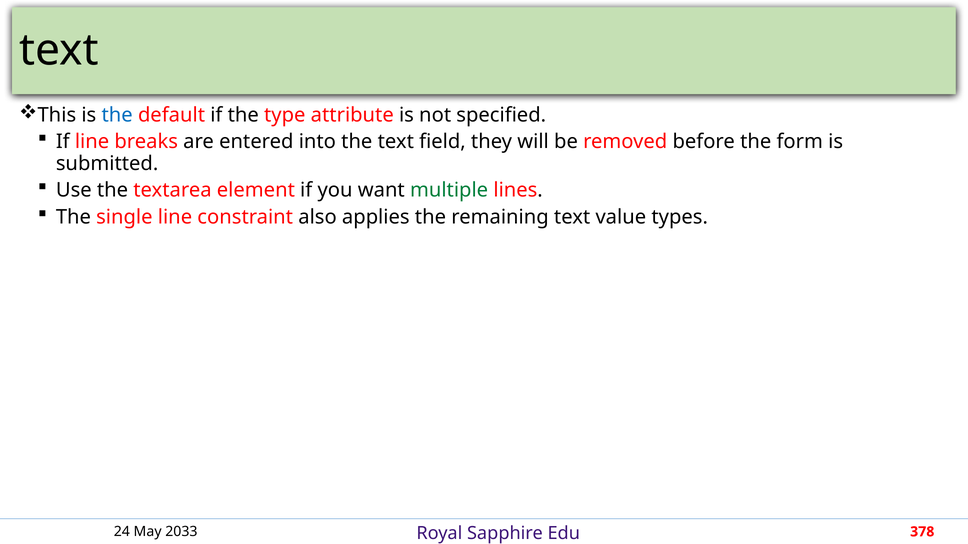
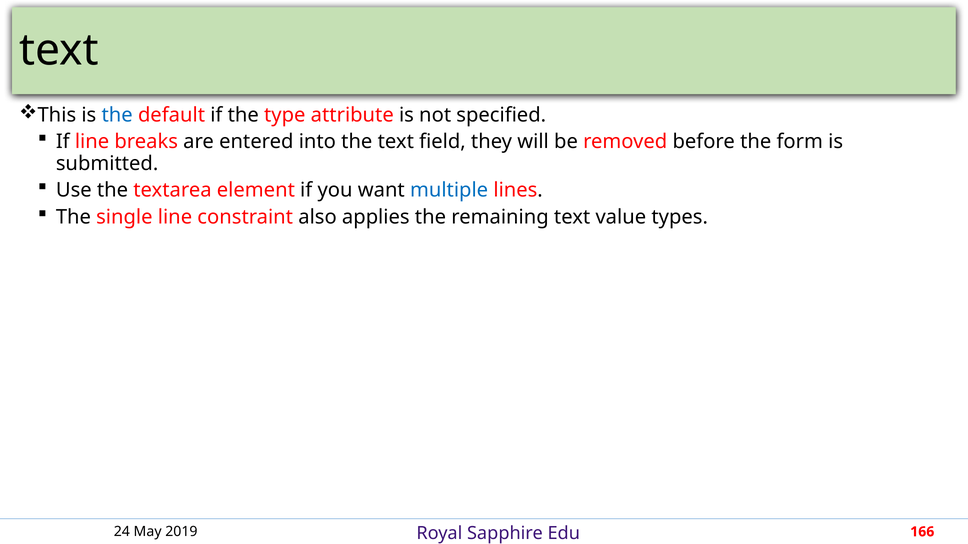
multiple colour: green -> blue
2033: 2033 -> 2019
378: 378 -> 166
